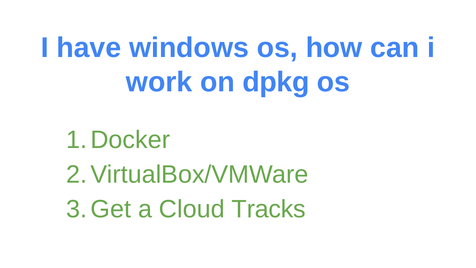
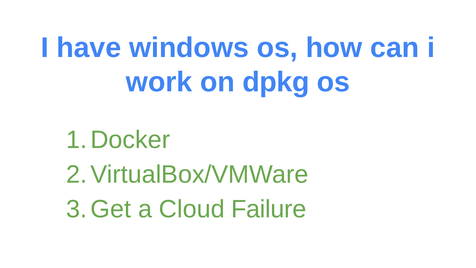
Tracks: Tracks -> Failure
